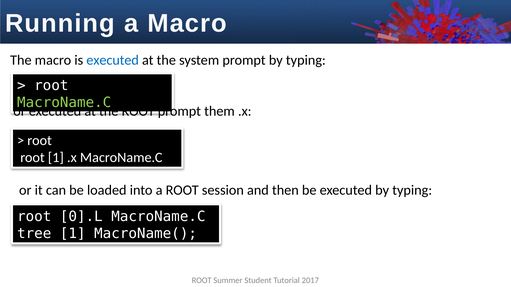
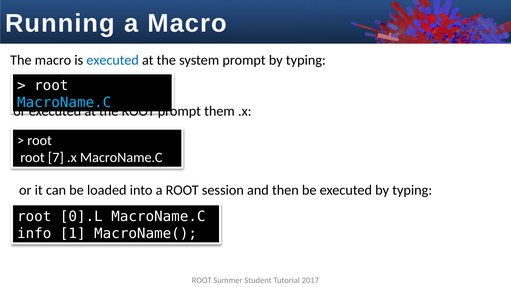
MacroName.C at (64, 103) colour: light green -> light blue
root 1: 1 -> 7
tree: tree -> info
